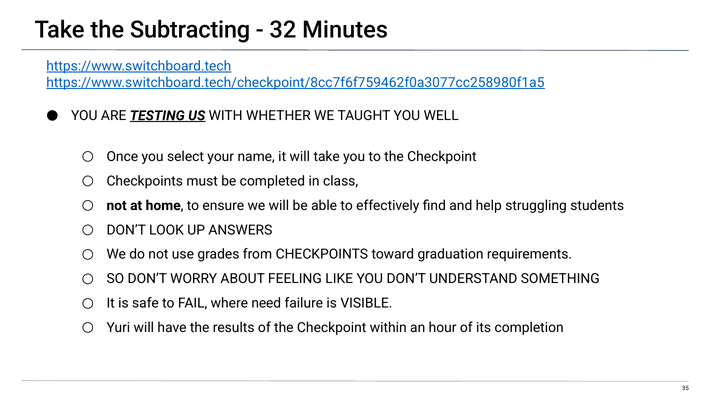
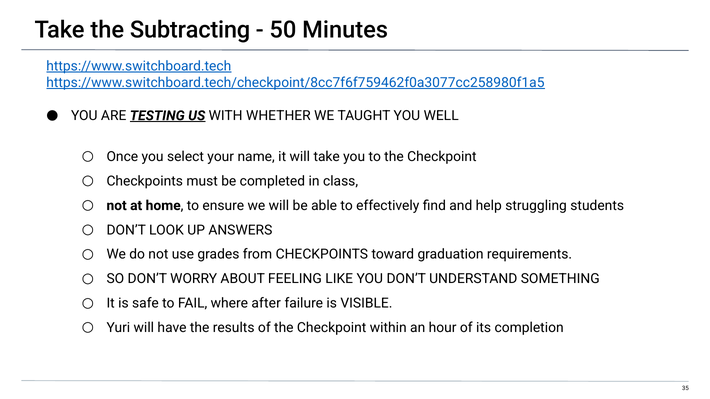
32: 32 -> 50
need: need -> after
